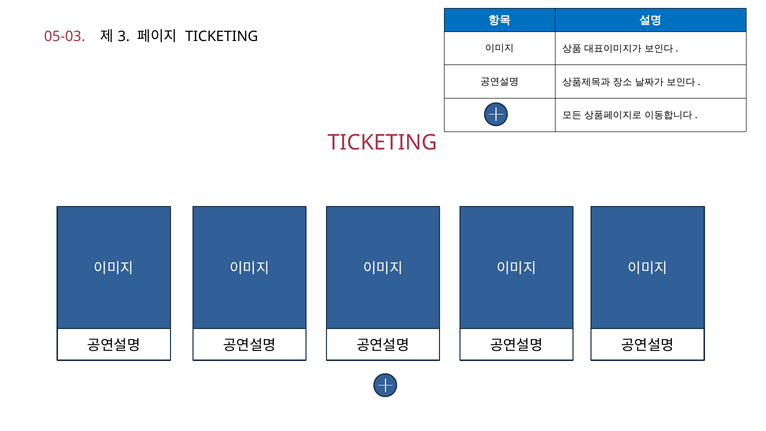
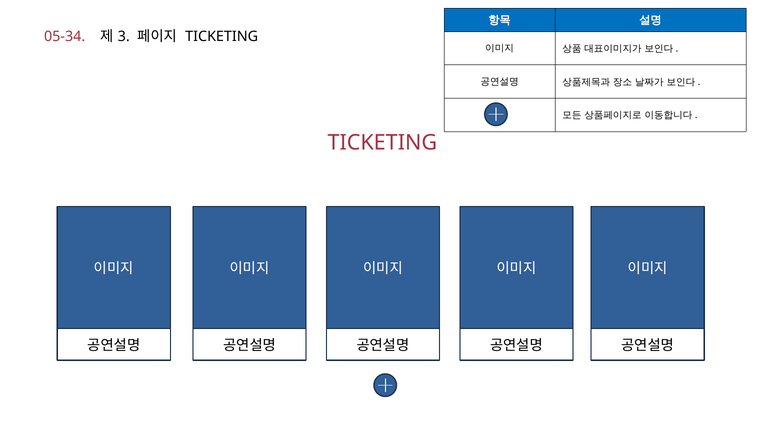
05-03: 05-03 -> 05-34
